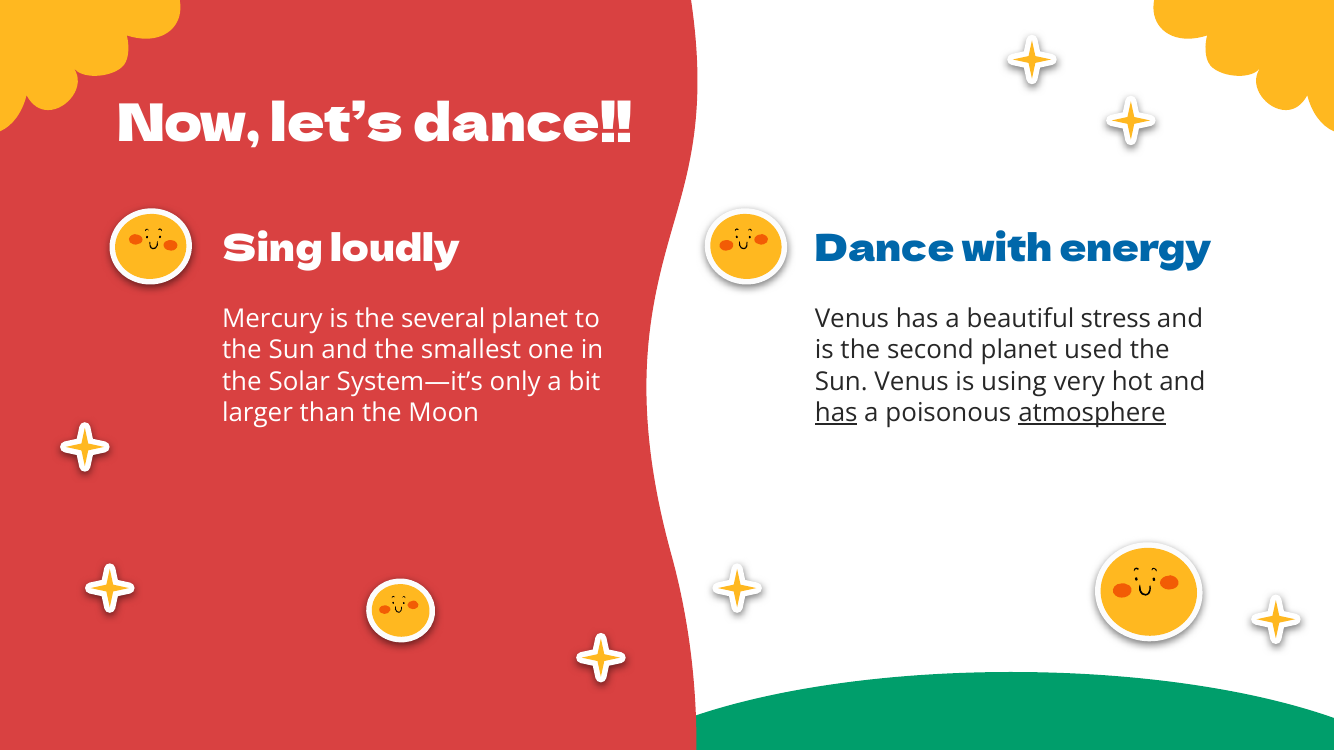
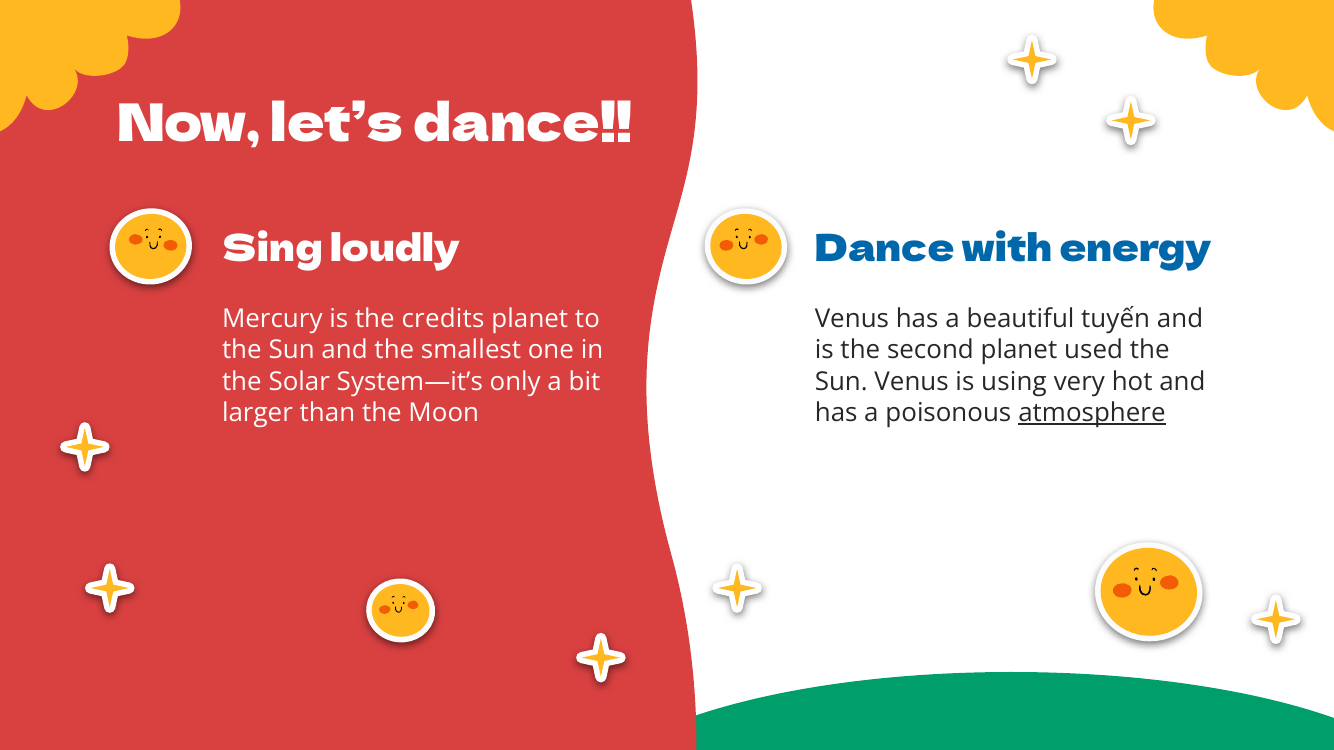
several: several -> credits
stress: stress -> tuyến
has at (836, 413) underline: present -> none
